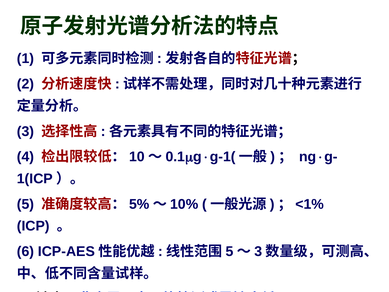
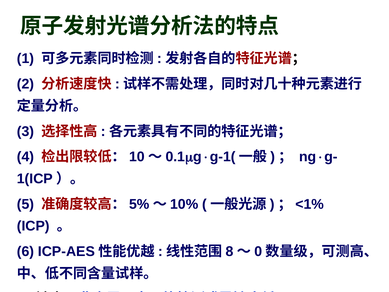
5 at (230, 251): 5 -> 8
3 at (258, 251): 3 -> 0
